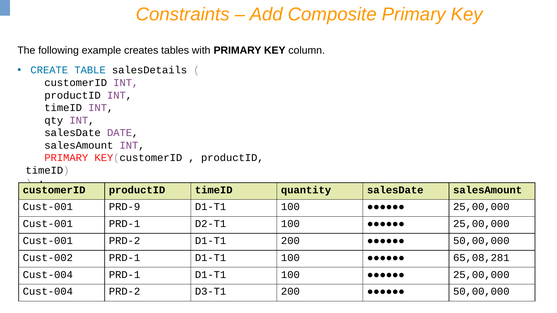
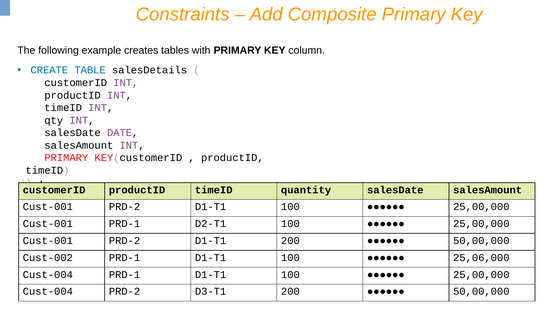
PRD-9 at (125, 207): PRD-9 -> PRD-2
65,08,281: 65,08,281 -> 25,06,000
